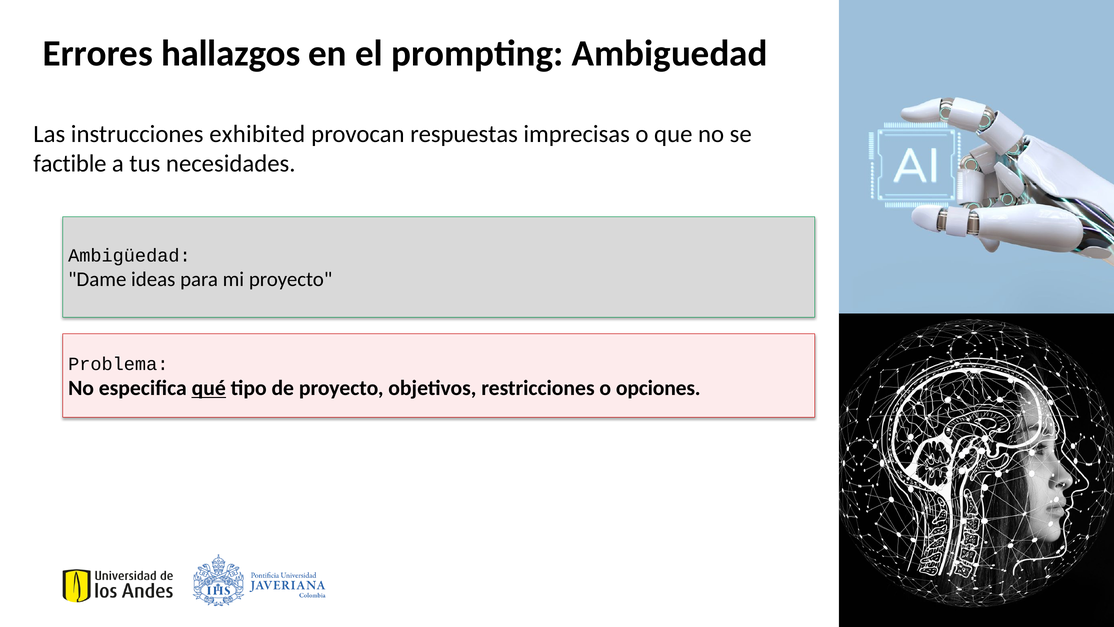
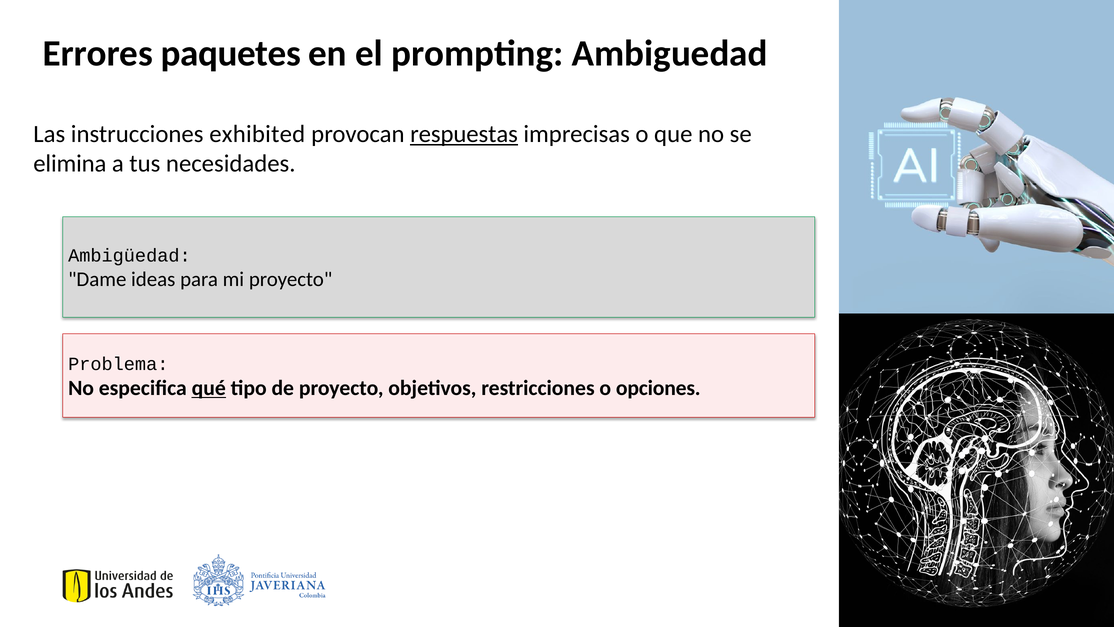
hallazgos: hallazgos -> paquetes
respuestas underline: none -> present
factible: factible -> elimina
